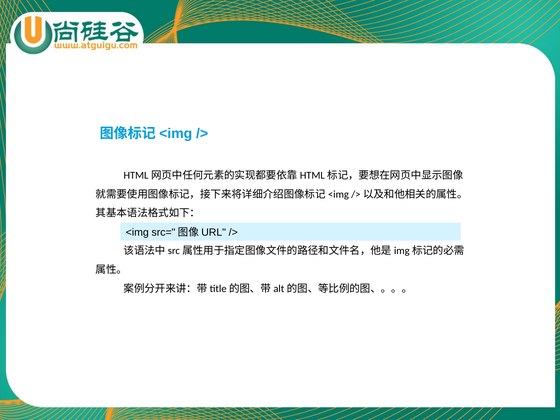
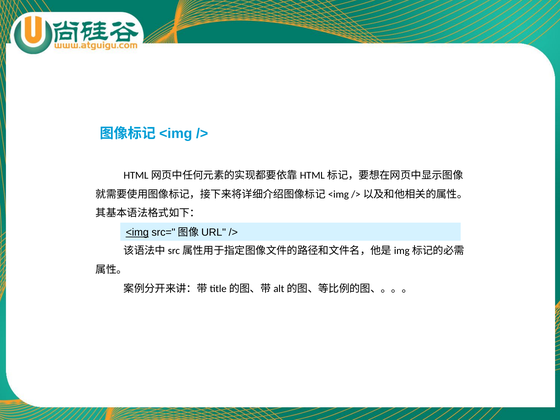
<img underline: none -> present
